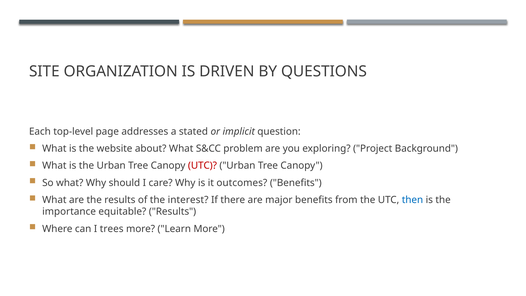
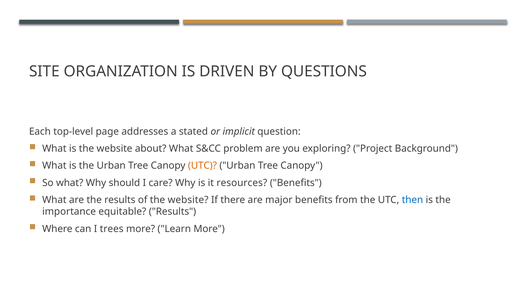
UTC at (202, 166) colour: red -> orange
outcomes: outcomes -> resources
of the interest: interest -> website
